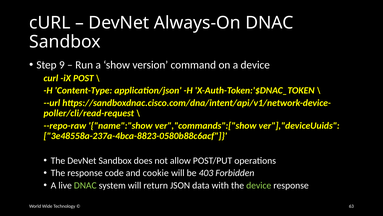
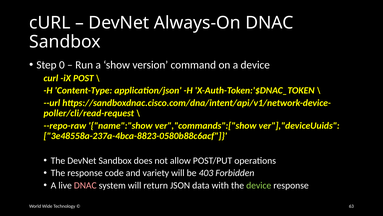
9: 9 -> 0
cookie: cookie -> variety
DNAC at (85, 185) colour: light green -> pink
